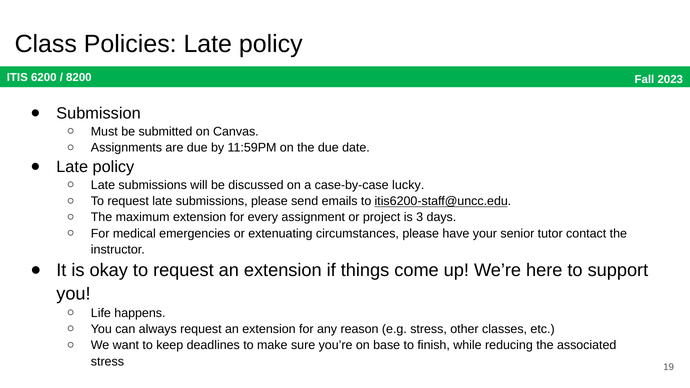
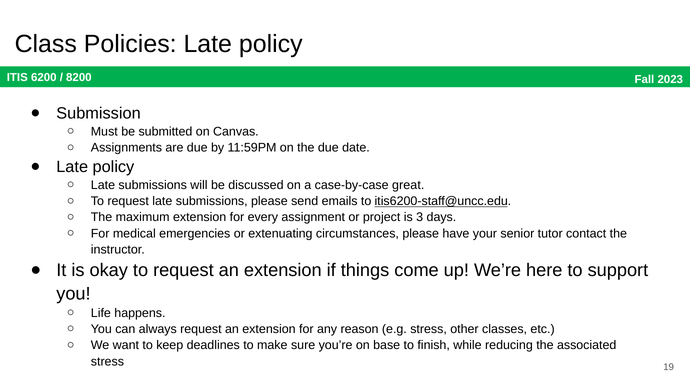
lucky: lucky -> great
